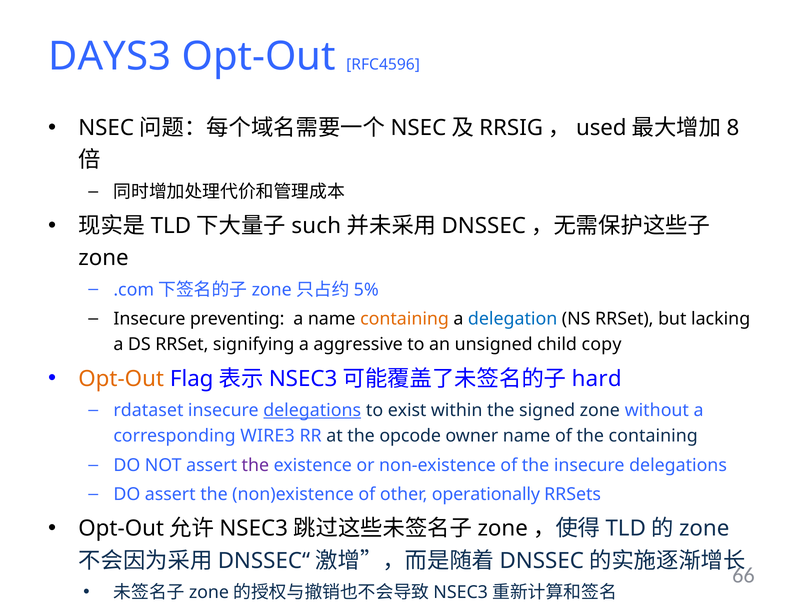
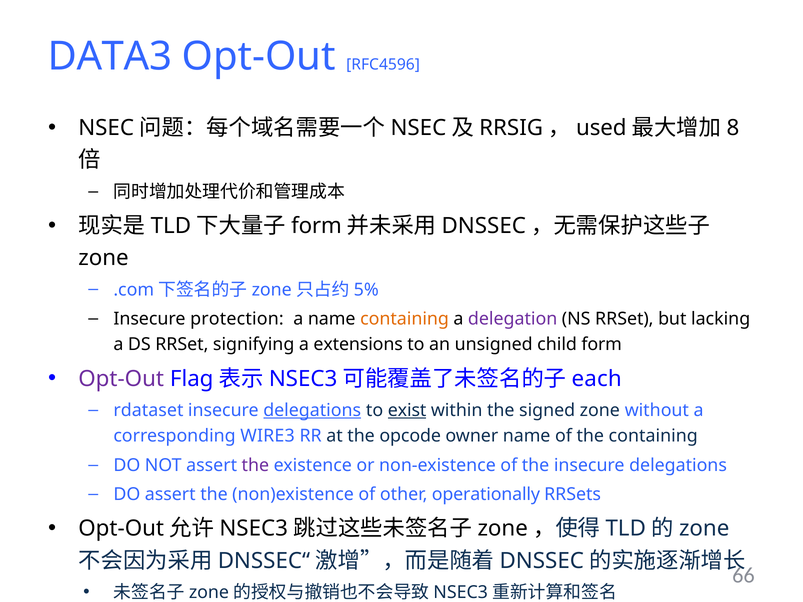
DAYS3: DAYS3 -> DATA3
such at (316, 226): such -> form
preventing: preventing -> protection
delegation colour: blue -> purple
aggressive: aggressive -> extensions
child copy: copy -> form
Opt-Out at (121, 379) colour: orange -> purple
hard: hard -> each
exist underline: none -> present
